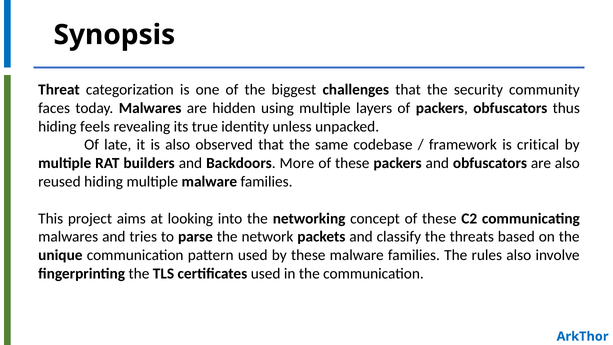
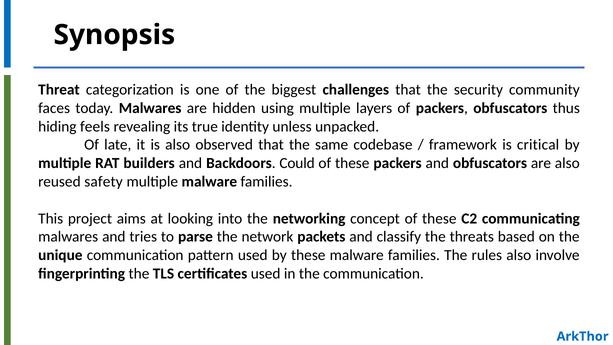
More: More -> Could
reused hiding: hiding -> safety
